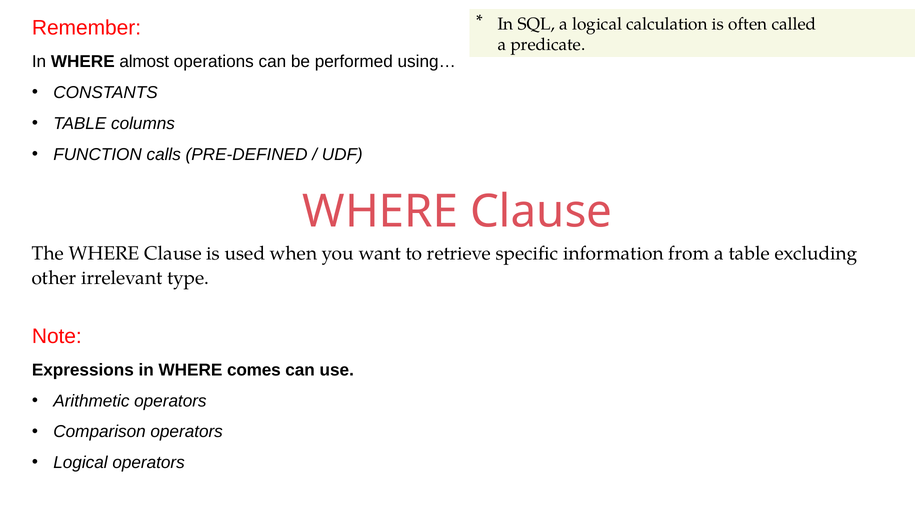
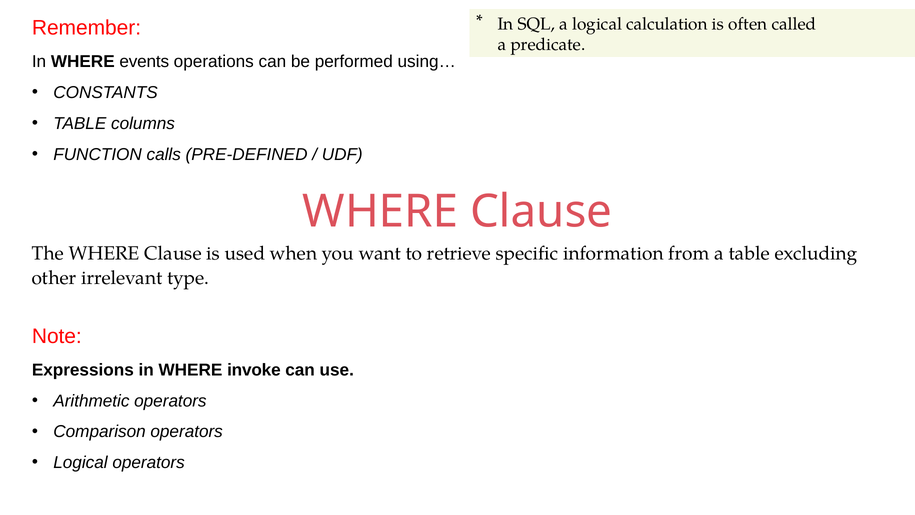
almost: almost -> events
comes: comes -> invoke
